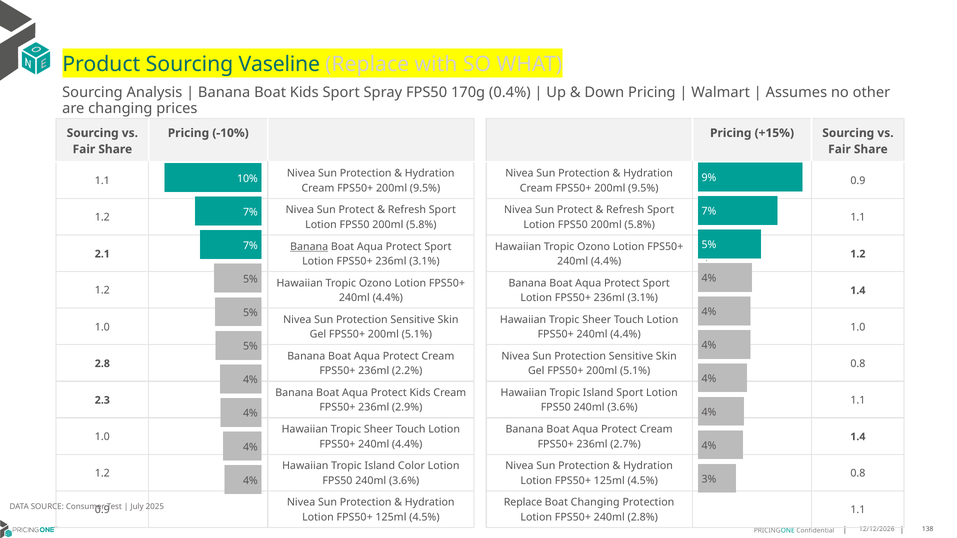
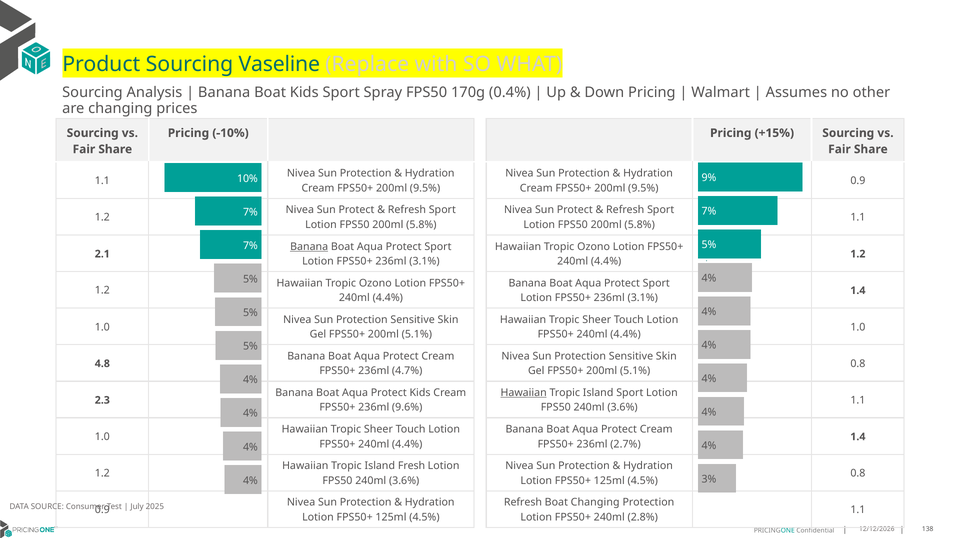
2.8: 2.8 -> 4.8
2.2%: 2.2% -> 4.7%
Hawaiian at (524, 393) underline: none -> present
2.9%: 2.9% -> 9.6%
Color: Color -> Fresh
Replace at (523, 503): Replace -> Refresh
